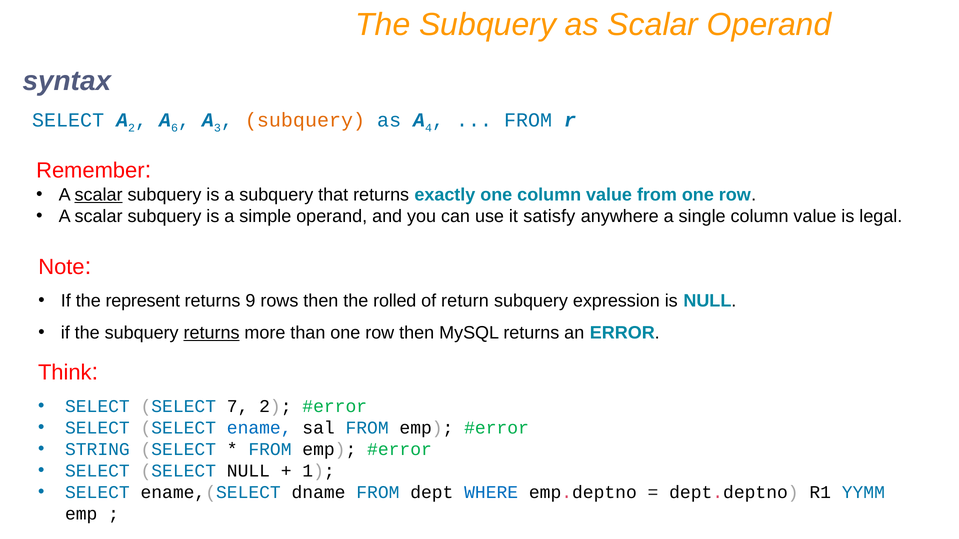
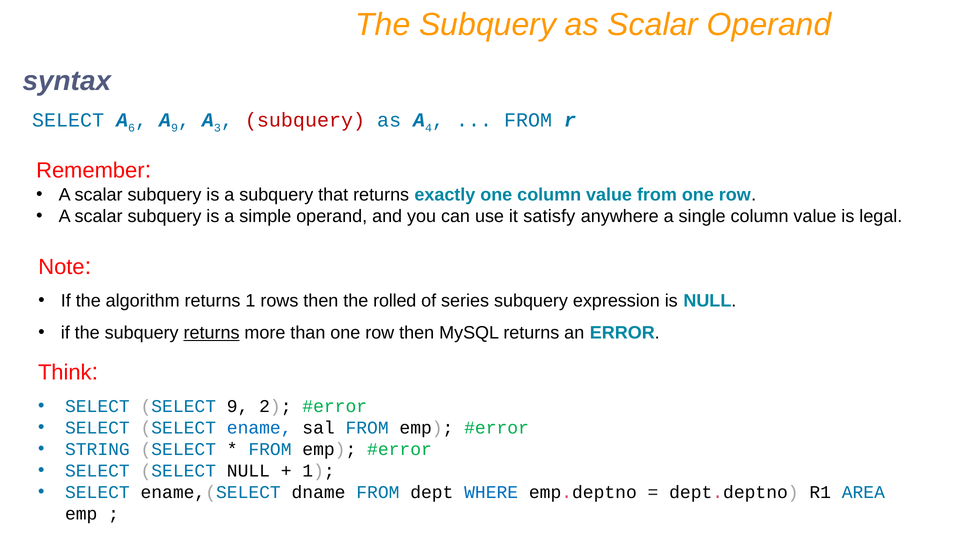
A 2: 2 -> 6
A 6: 6 -> 9
subquery at (305, 120) colour: orange -> red
scalar at (99, 195) underline: present -> none
represent: represent -> algorithm
returns 9: 9 -> 1
return: return -> series
SELECT 7: 7 -> 9
YYMM: YYMM -> AREA
